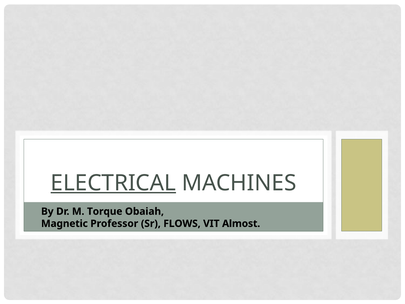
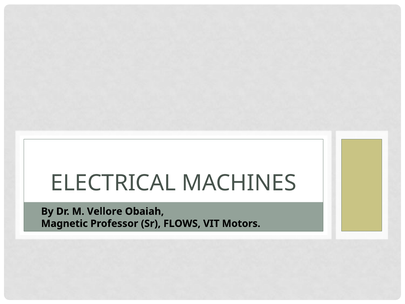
ELECTRICAL underline: present -> none
Torque: Torque -> Vellore
Almost: Almost -> Motors
